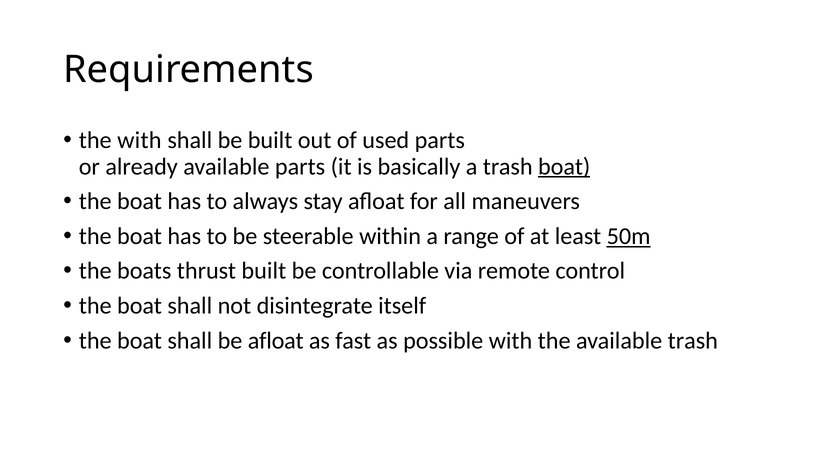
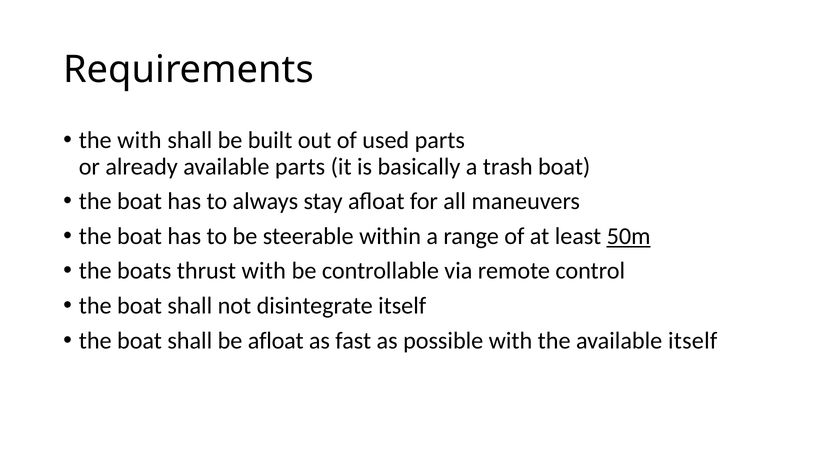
boat at (564, 166) underline: present -> none
thrust built: built -> with
available trash: trash -> itself
